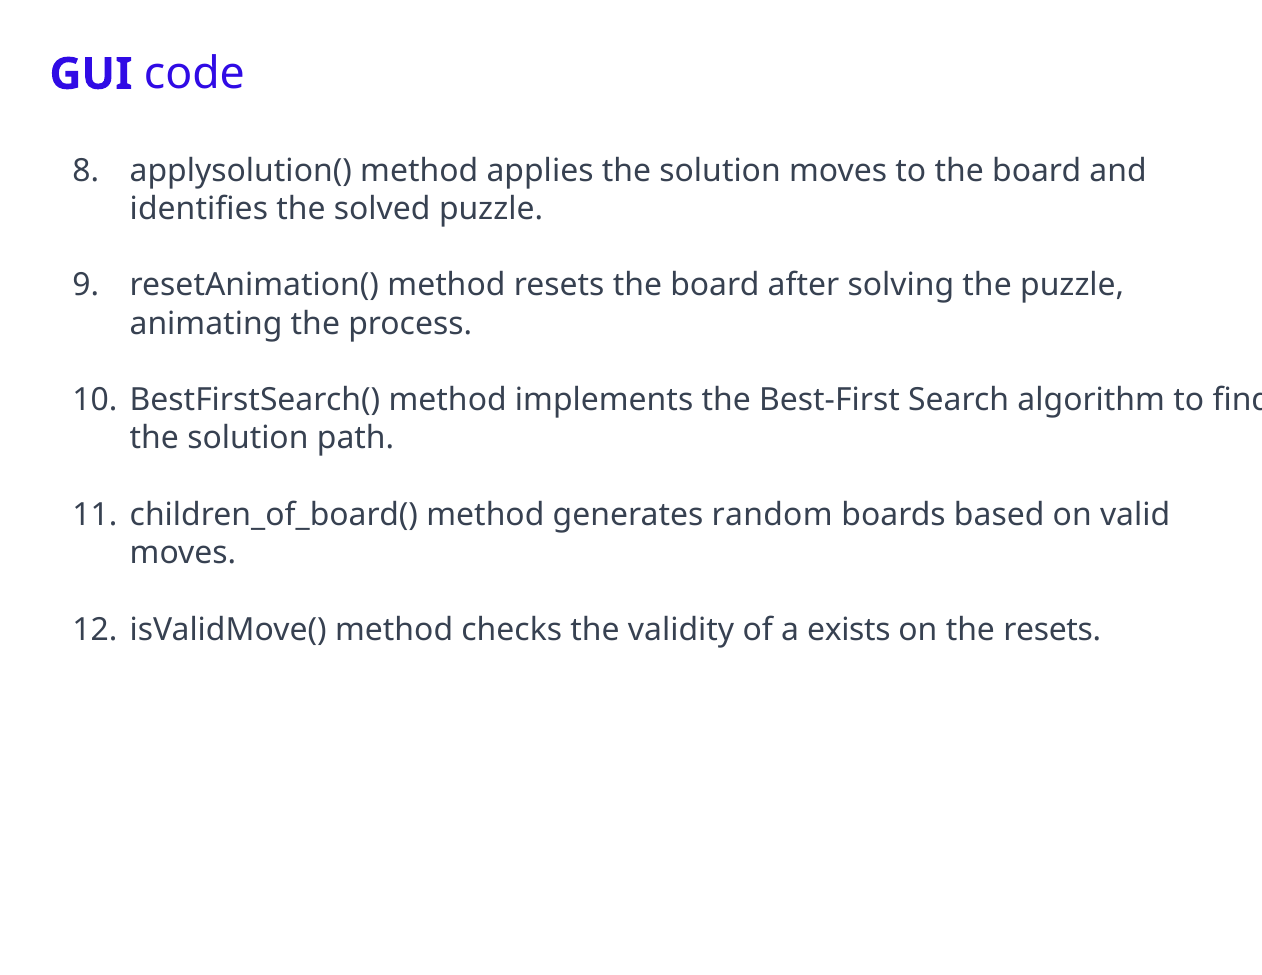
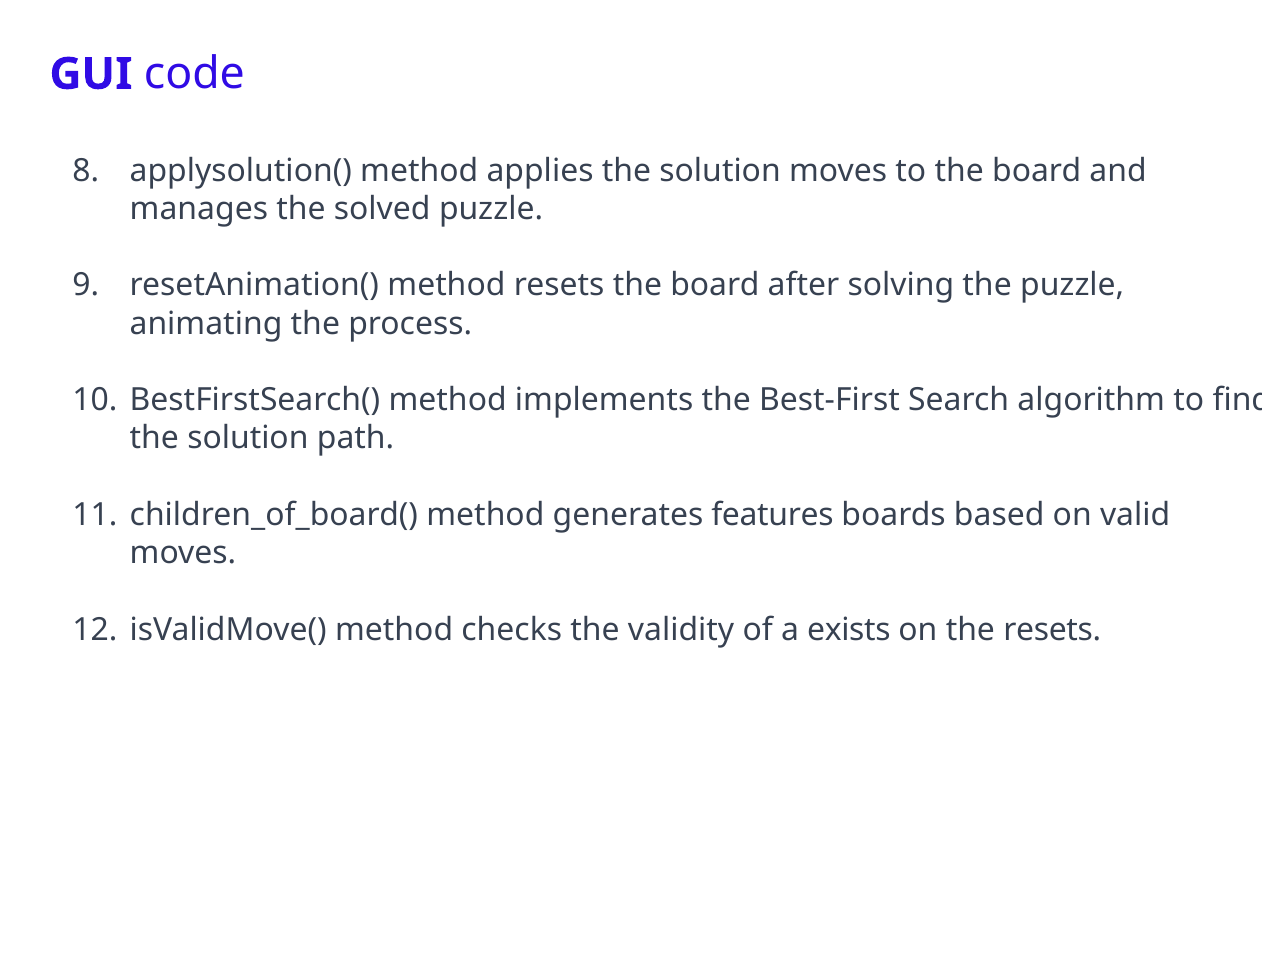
identifies: identifies -> manages
random: random -> features
